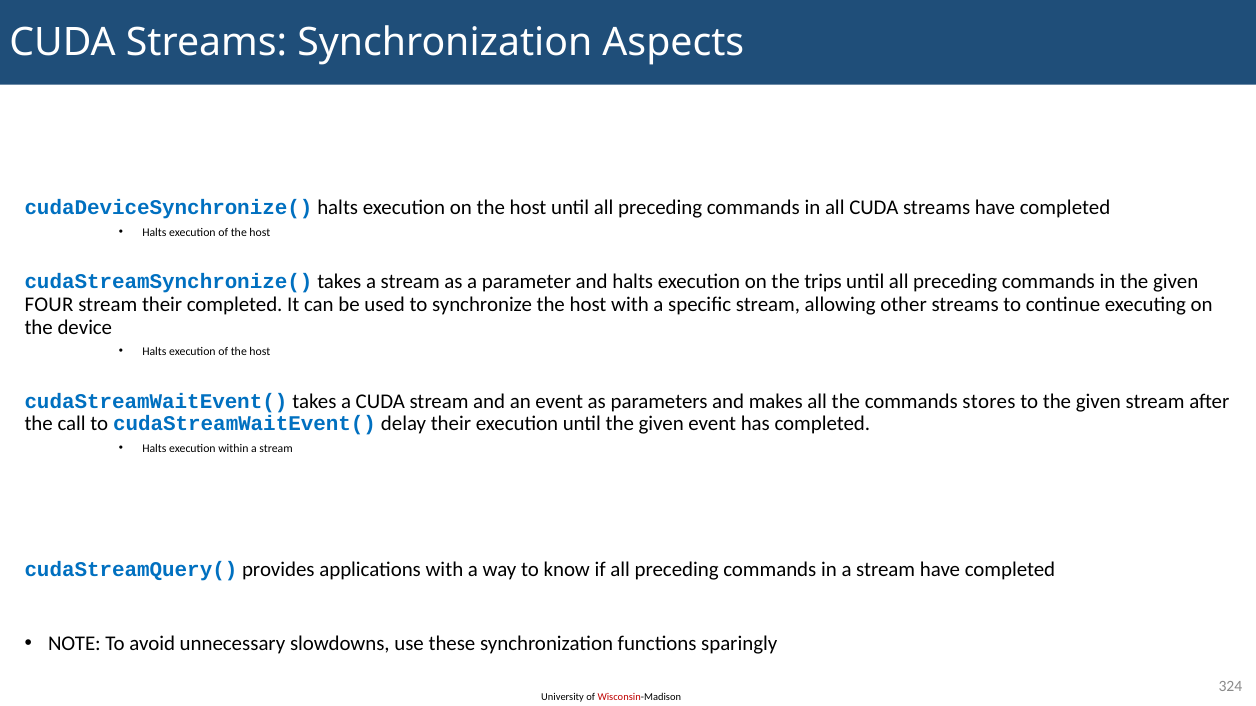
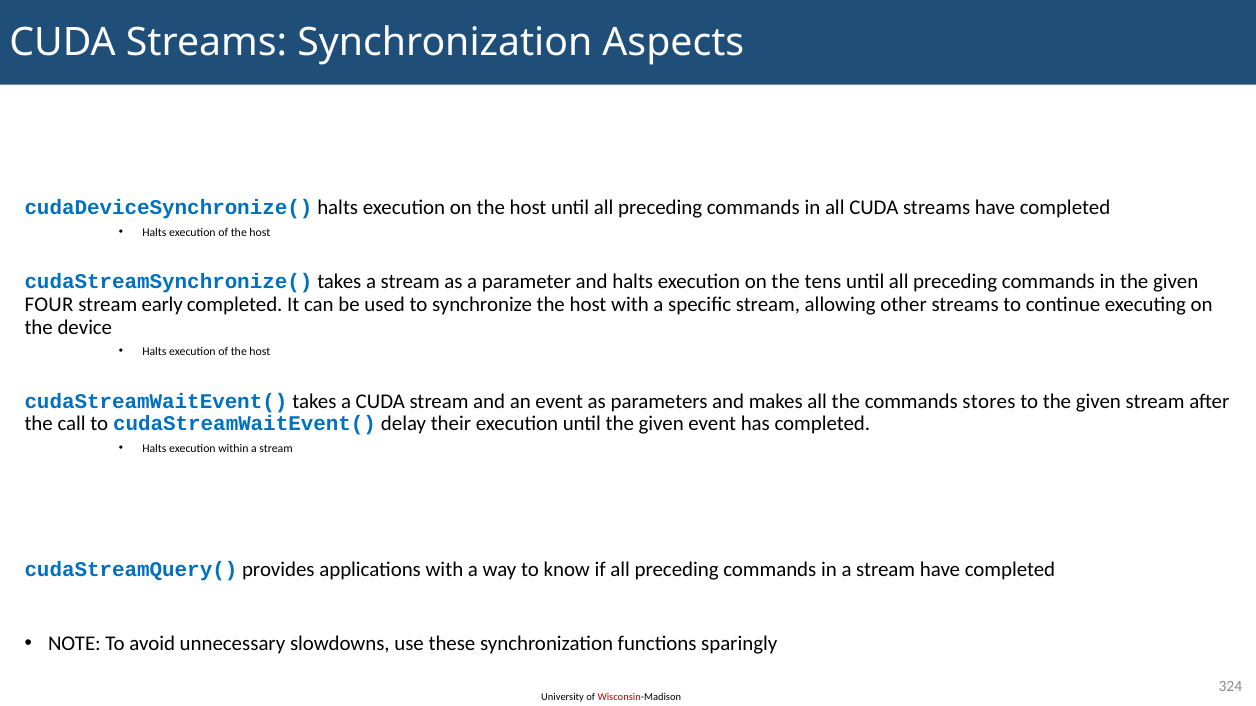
trips: trips -> tens
stream their: their -> early
